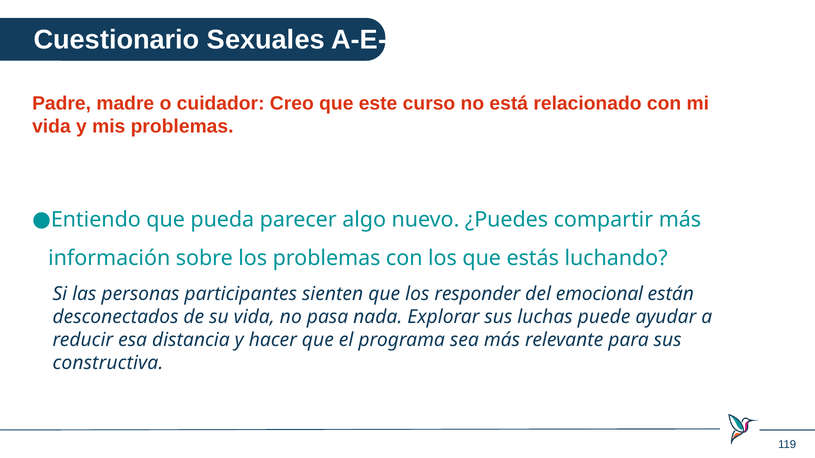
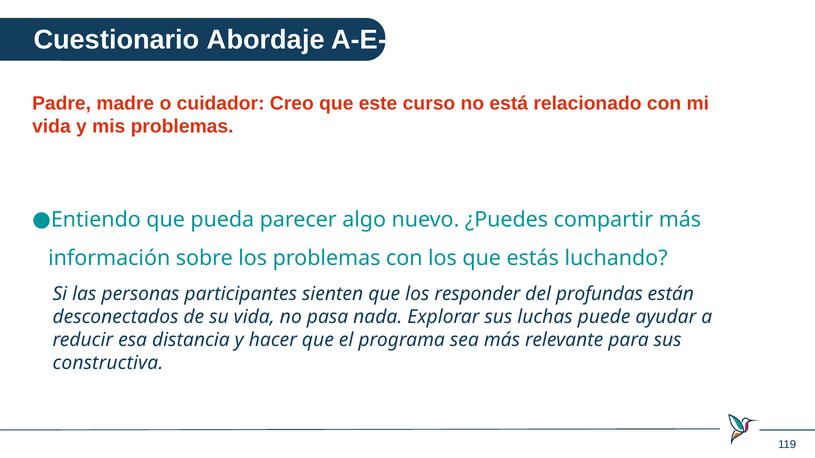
Sexuales: Sexuales -> Abordaje
emocional: emocional -> profundas
